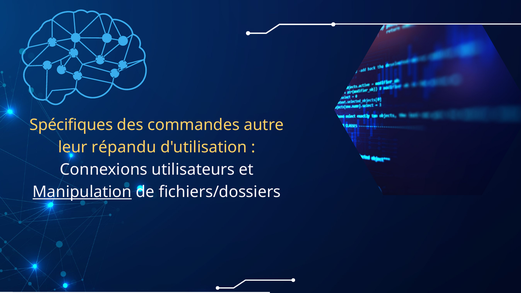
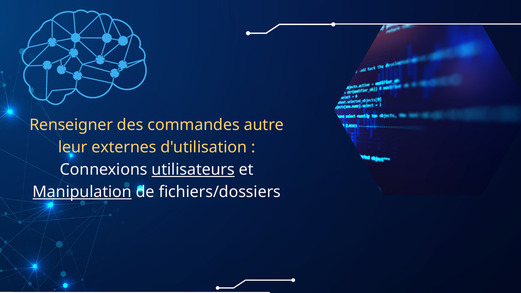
Spécifiques: Spécifiques -> Renseigner
répandu: répandu -> externes
utilisateurs underline: none -> present
